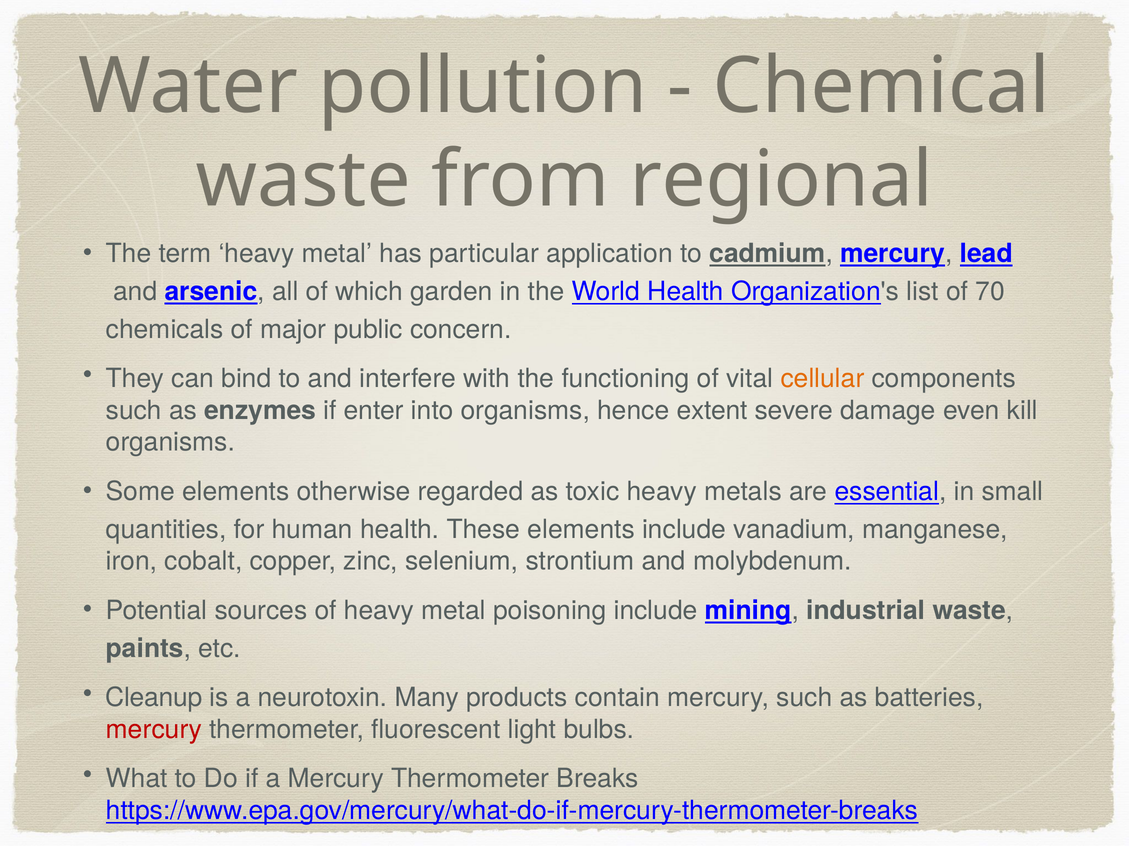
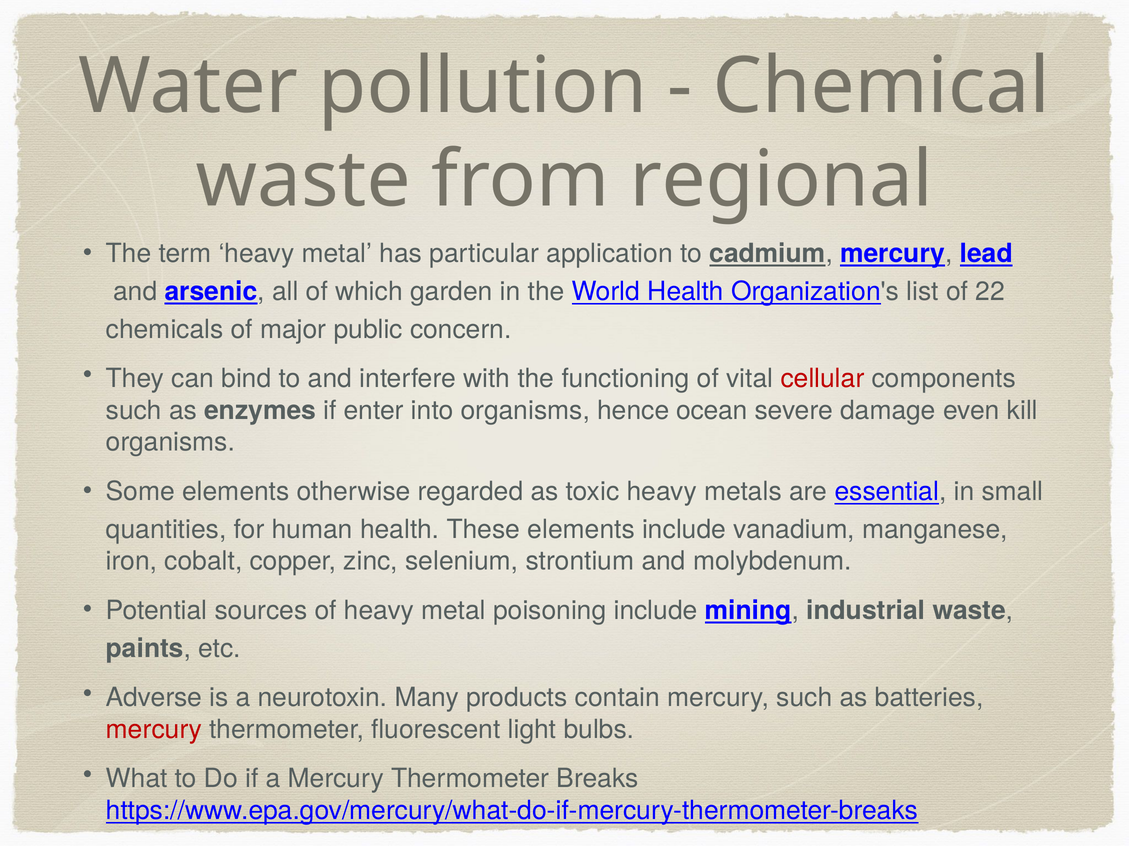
70: 70 -> 22
cellular colour: orange -> red
extent: extent -> ocean
Cleanup: Cleanup -> Adverse
